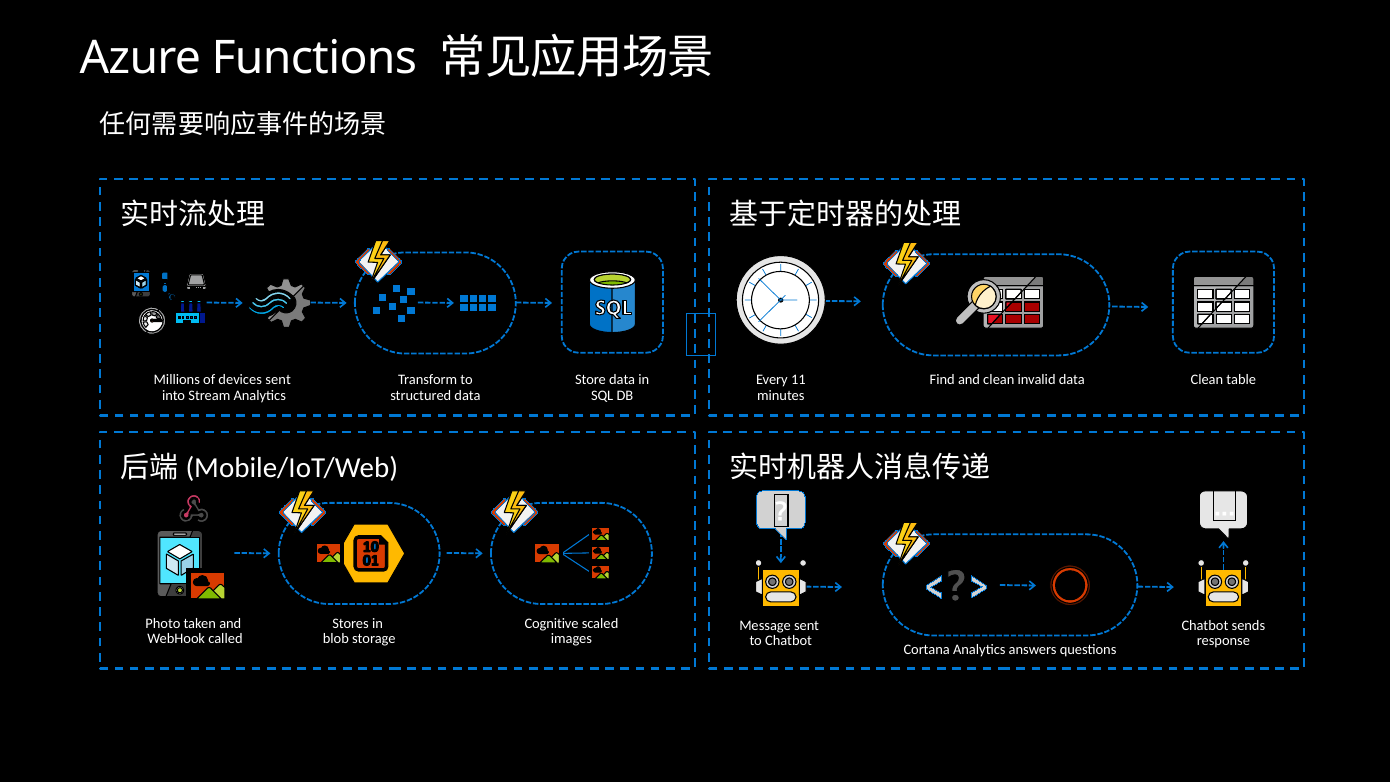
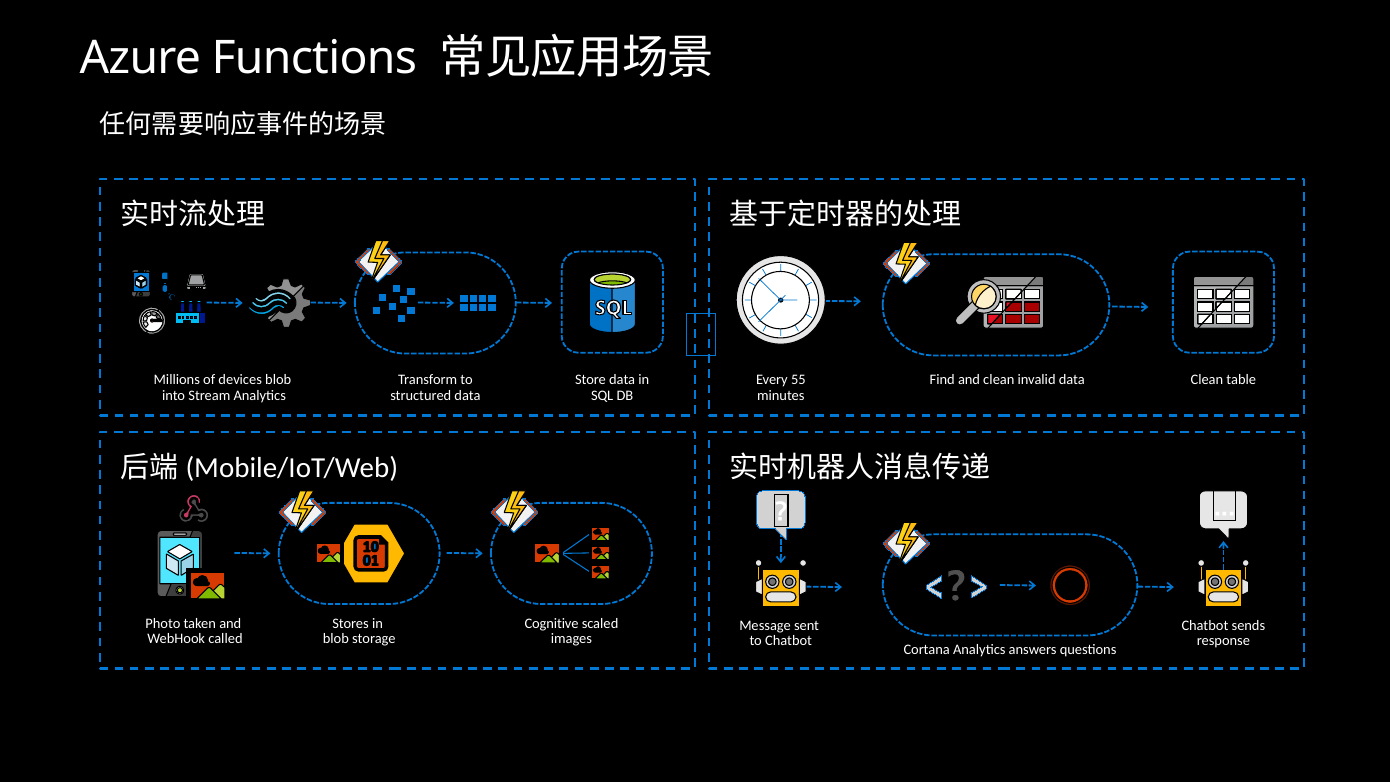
devices sent: sent -> blob
11: 11 -> 55
